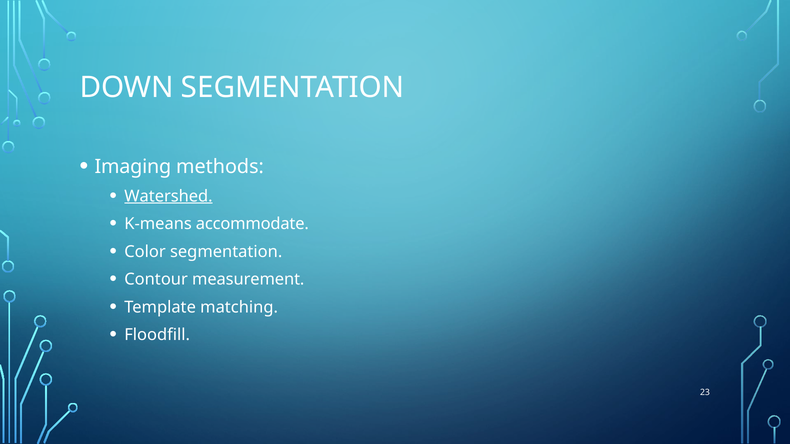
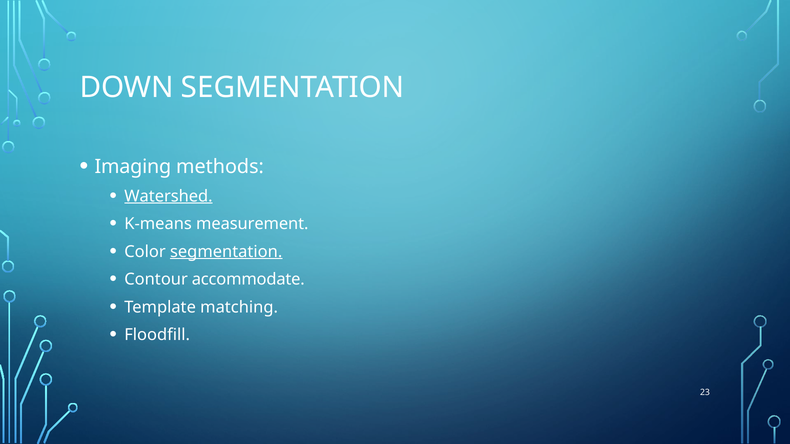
accommodate: accommodate -> measurement
segmentation at (226, 252) underline: none -> present
measurement: measurement -> accommodate
